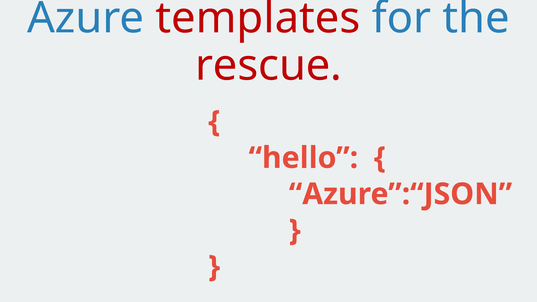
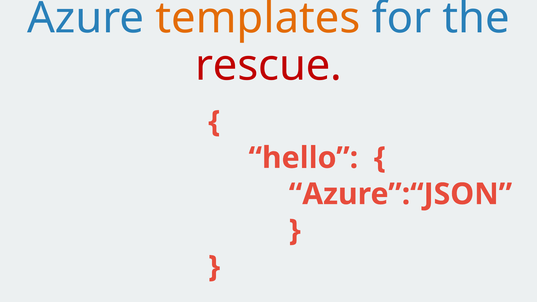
templates colour: red -> orange
